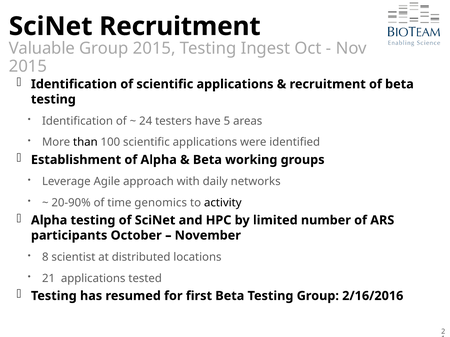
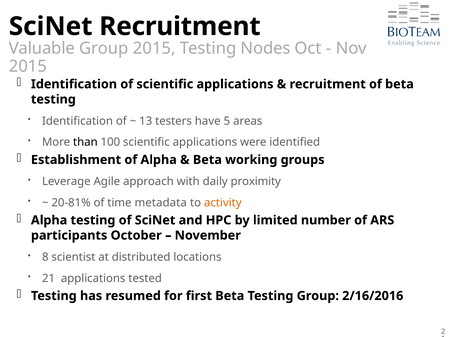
Ingest: Ingest -> Nodes
24: 24 -> 13
networks: networks -> proximity
20-90%: 20-90% -> 20-81%
genomics: genomics -> metadata
activity colour: black -> orange
